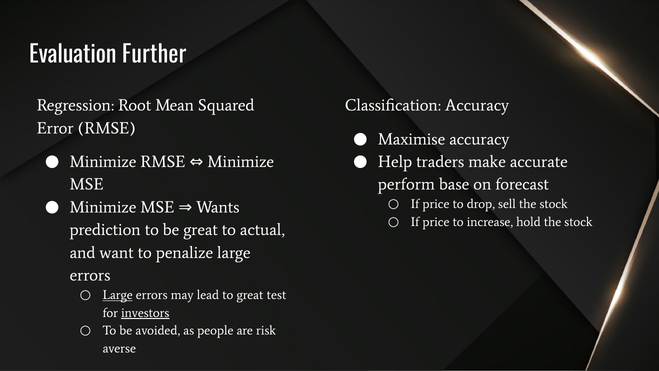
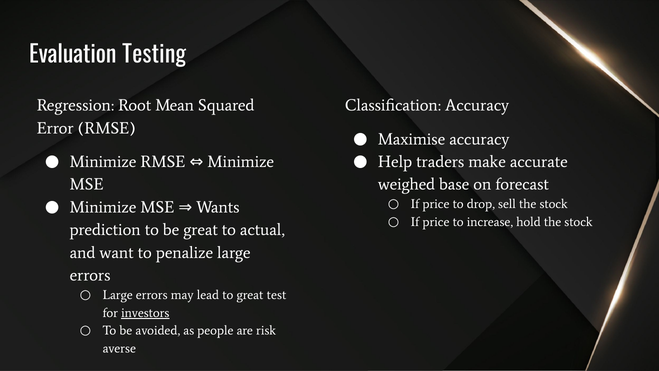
Further: Further -> Testing
perform: perform -> weighed
Large at (118, 295) underline: present -> none
